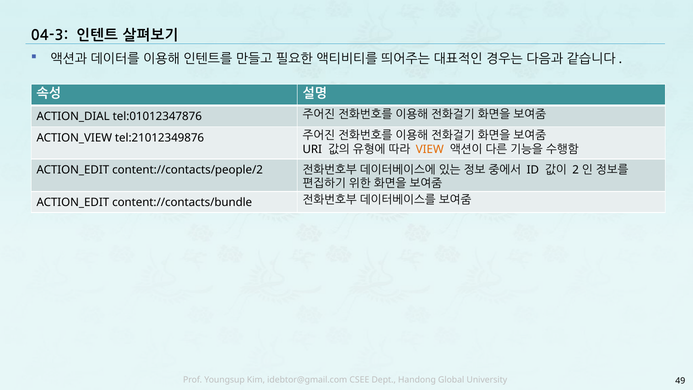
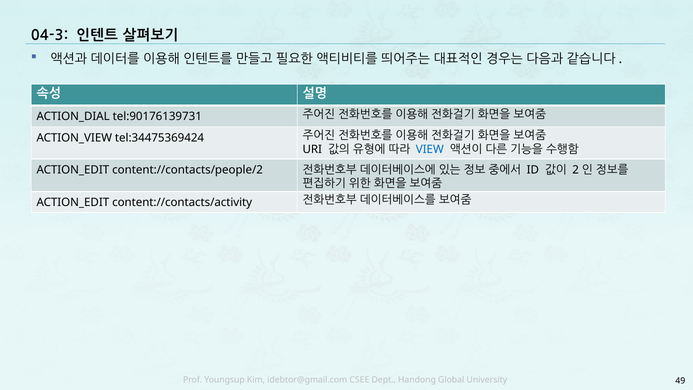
tel:01012347876: tel:01012347876 -> tel:90176139731
tel:21012349876: tel:21012349876 -> tel:34475369424
VIEW colour: orange -> blue
content://contacts/bundle: content://contacts/bundle -> content://contacts/activity
